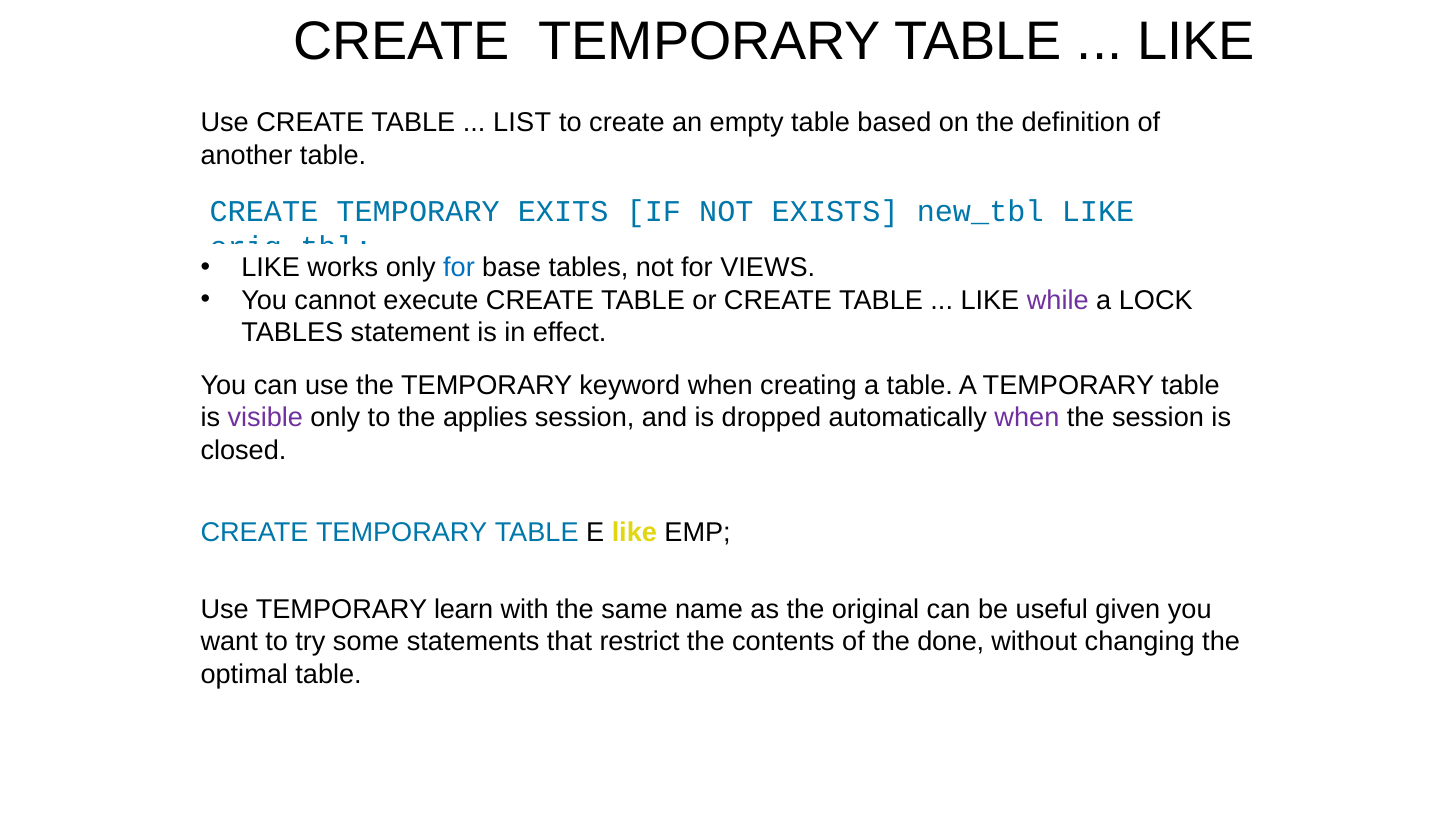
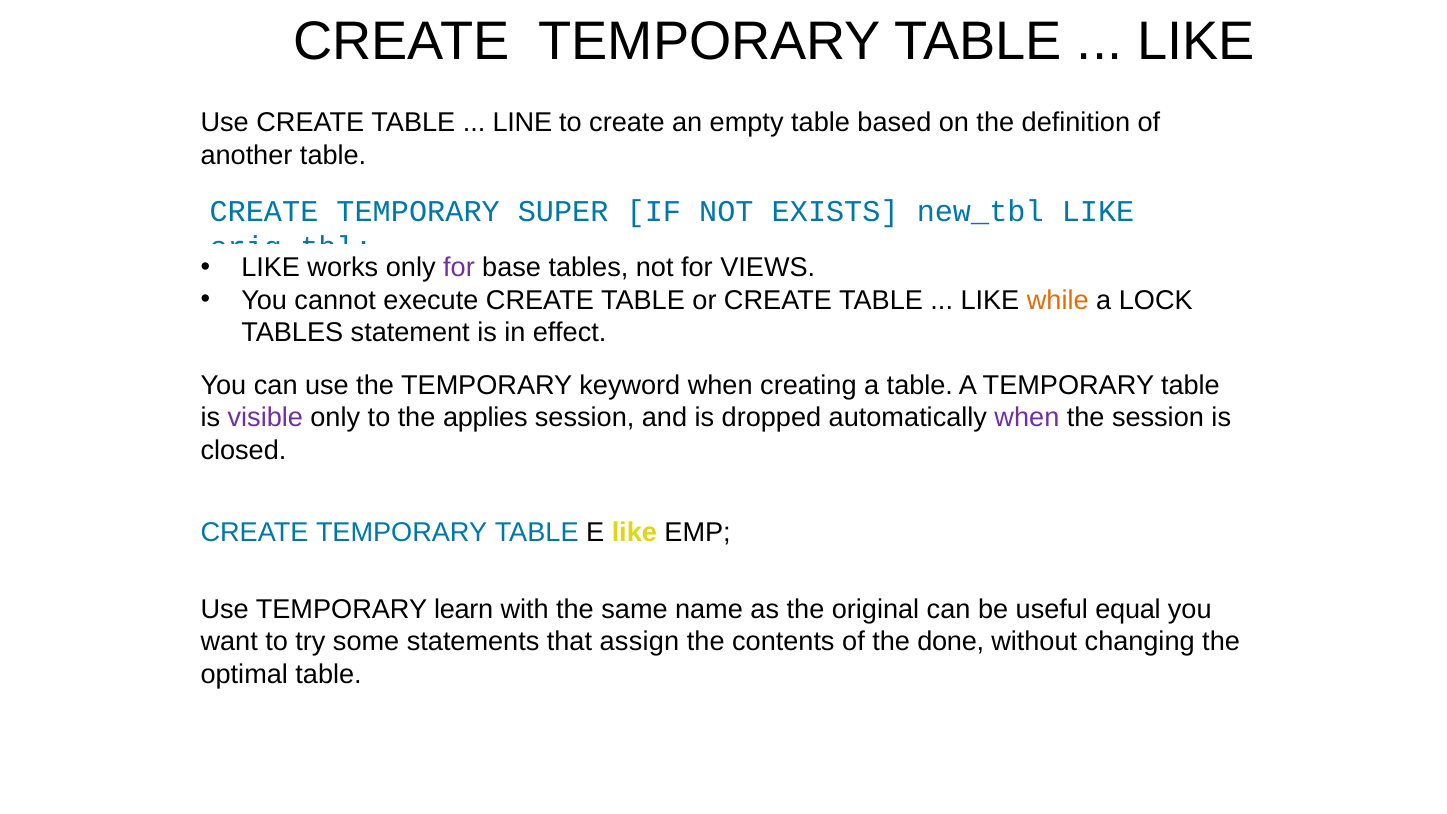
LIST: LIST -> LINE
EXITS: EXITS -> SUPER
for at (459, 268) colour: blue -> purple
while colour: purple -> orange
given: given -> equal
restrict: restrict -> assign
